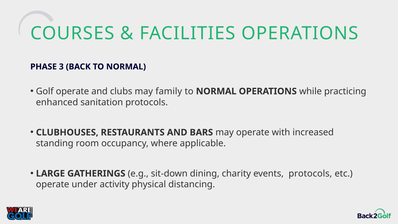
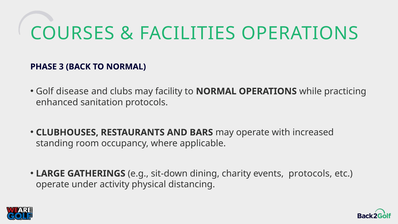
Golf operate: operate -> disease
family: family -> facility
